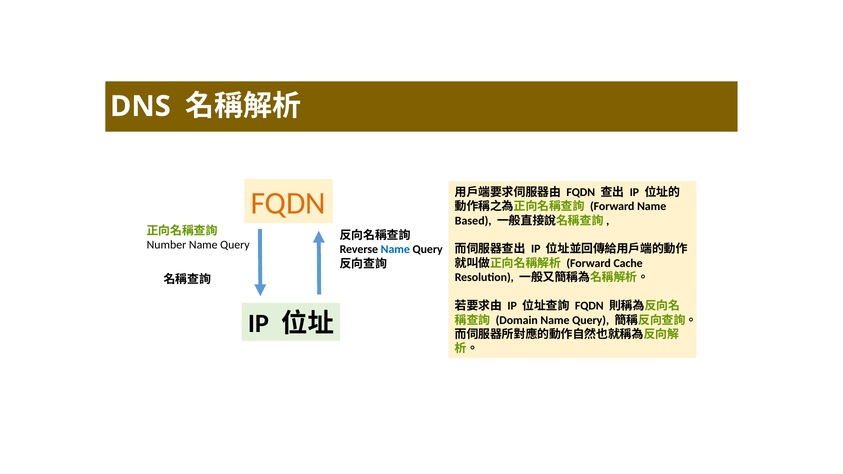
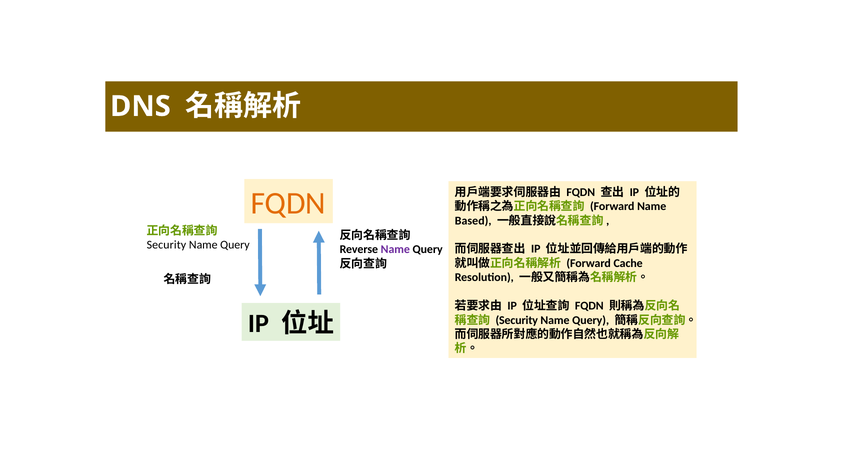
Number at (166, 245): Number -> Security
Name at (395, 250) colour: blue -> purple
Domain at (517, 320): Domain -> Security
